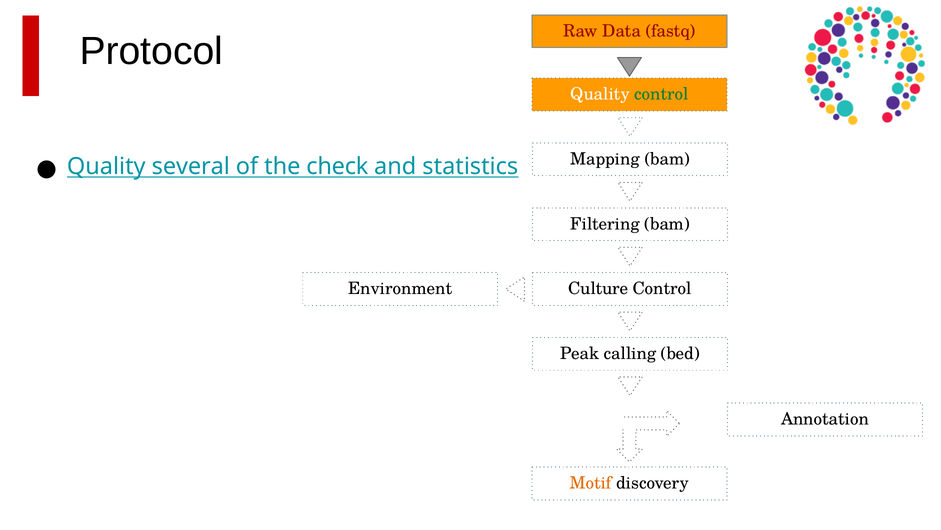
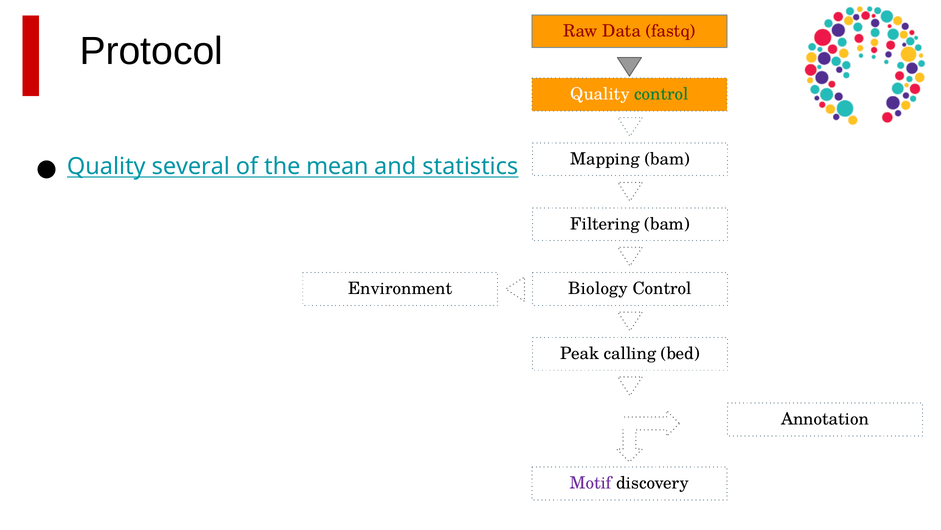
check: check -> mean
Culture: Culture -> Biology
Motif colour: orange -> purple
